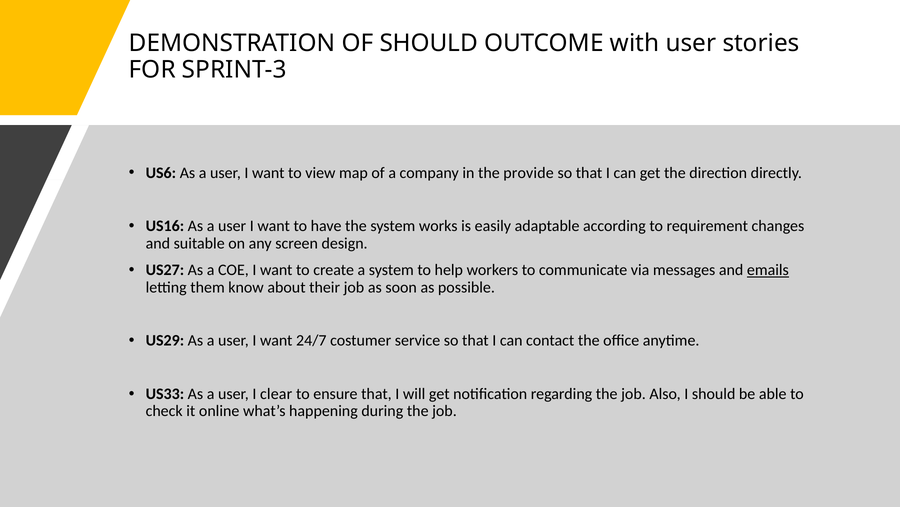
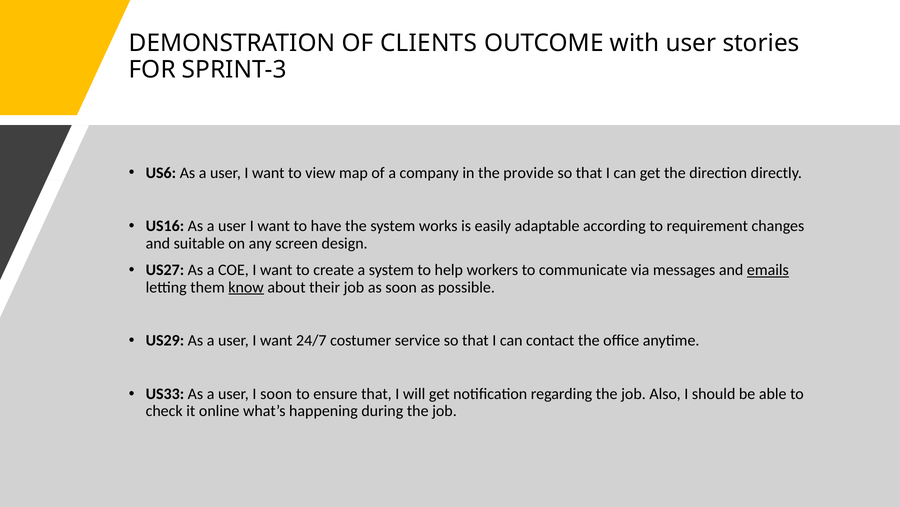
OF SHOULD: SHOULD -> CLIENTS
know underline: none -> present
I clear: clear -> soon
